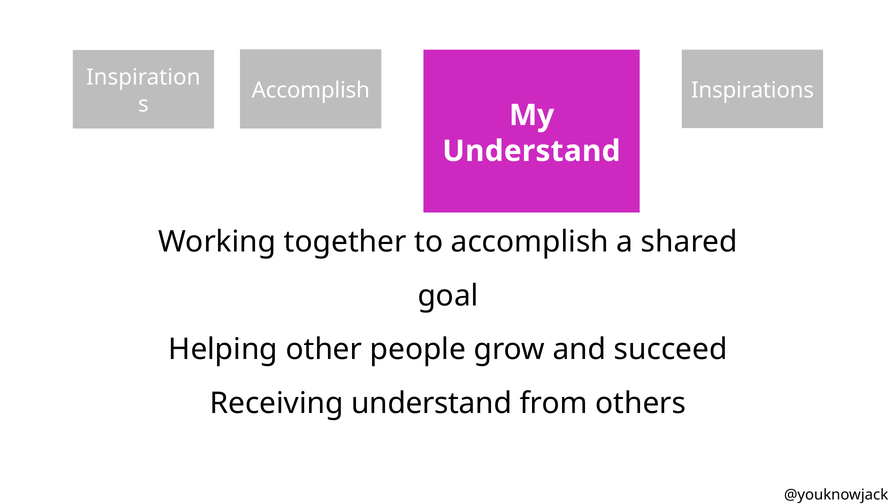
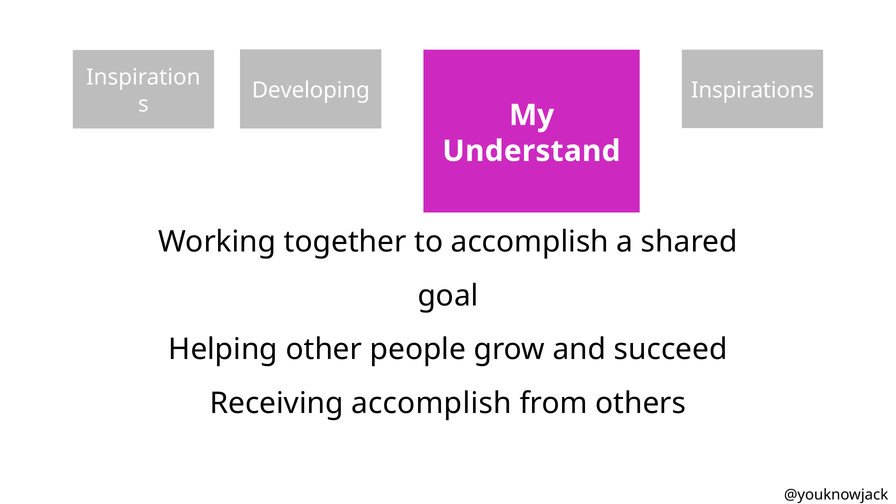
Accomplish at (311, 90): Accomplish -> Developing
Receiving understand: understand -> accomplish
